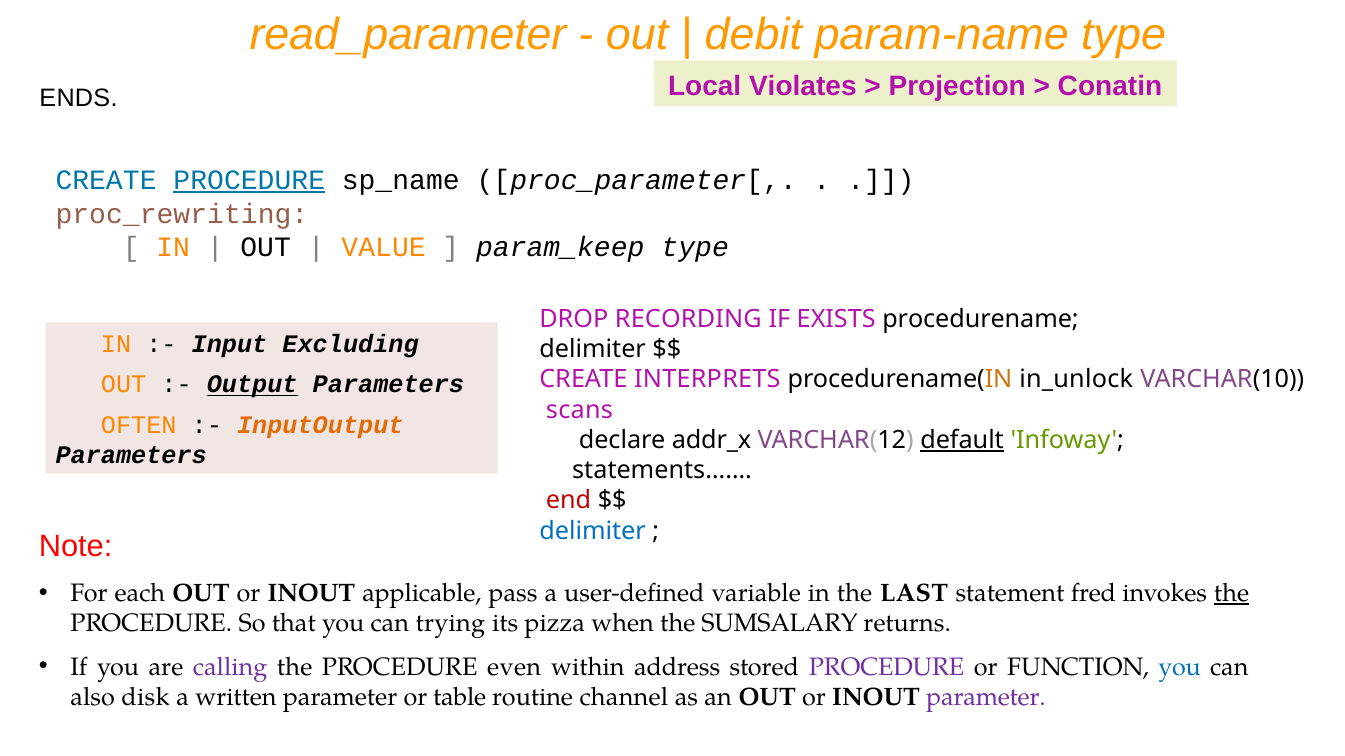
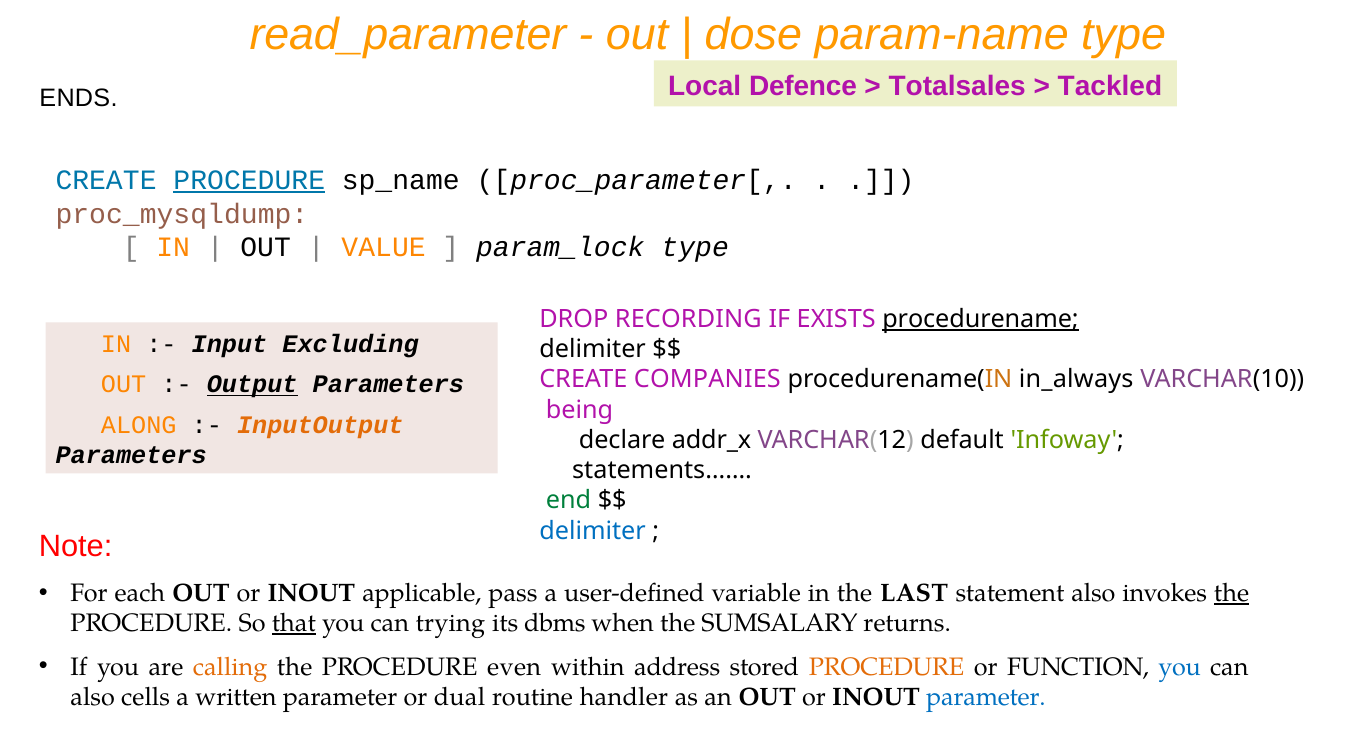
debit: debit -> dose
Violates: Violates -> Defence
Projection: Projection -> Totalsales
Conatin: Conatin -> Tackled
proc_rewriting: proc_rewriting -> proc_mysqldump
param_keep: param_keep -> param_lock
procedurename underline: none -> present
INTERPRETS: INTERPRETS -> COMPANIES
in_unlock: in_unlock -> in_always
scans: scans -> being
OFTEN: OFTEN -> ALONG
default underline: present -> none
end colour: red -> green
statement fred: fred -> also
that underline: none -> present
pizza: pizza -> dbms
calling colour: purple -> orange
PROCEDURE at (887, 667) colour: purple -> orange
disk: disk -> cells
table: table -> dual
channel: channel -> handler
parameter at (986, 698) colour: purple -> blue
